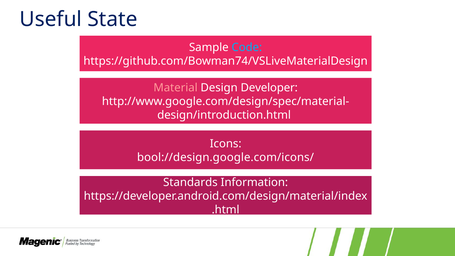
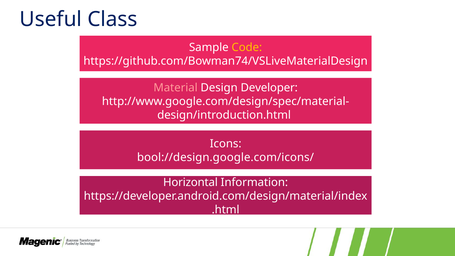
State: State -> Class
Code colour: light blue -> yellow
Standards: Standards -> Horizontal
